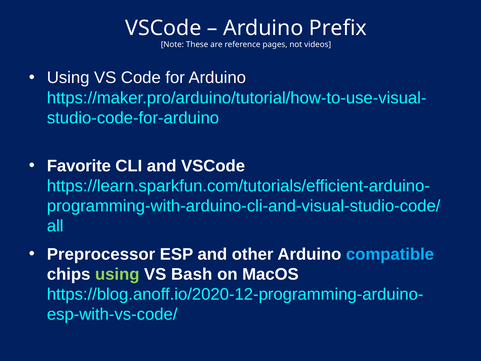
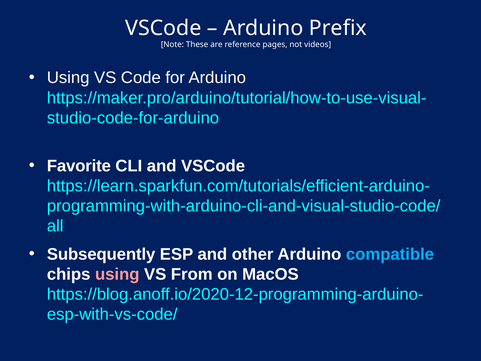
Preprocessor: Preprocessor -> Subsequently
using at (117, 274) colour: light green -> pink
Bash: Bash -> From
